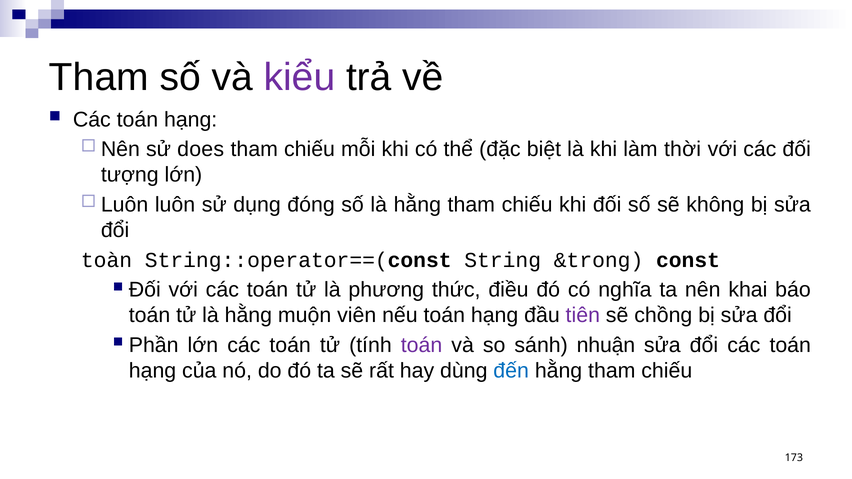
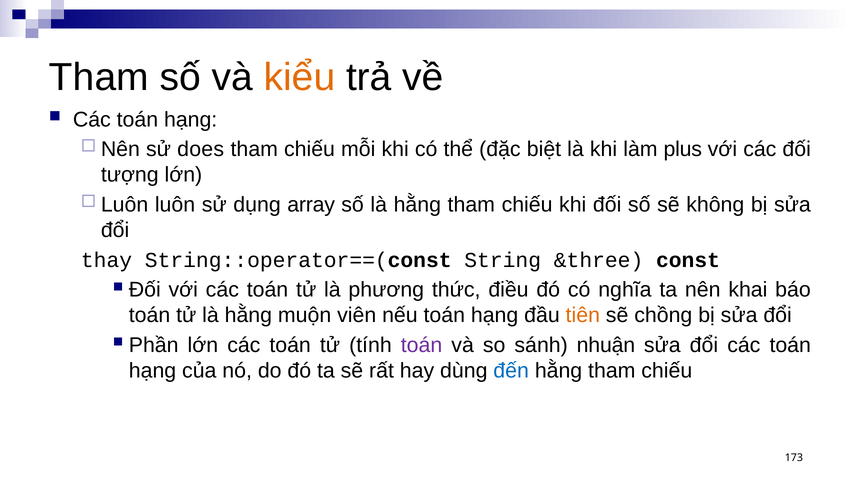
kiểu colour: purple -> orange
thời: thời -> plus
đóng: đóng -> array
toàn: toàn -> thay
&trong: &trong -> &three
tiên colour: purple -> orange
